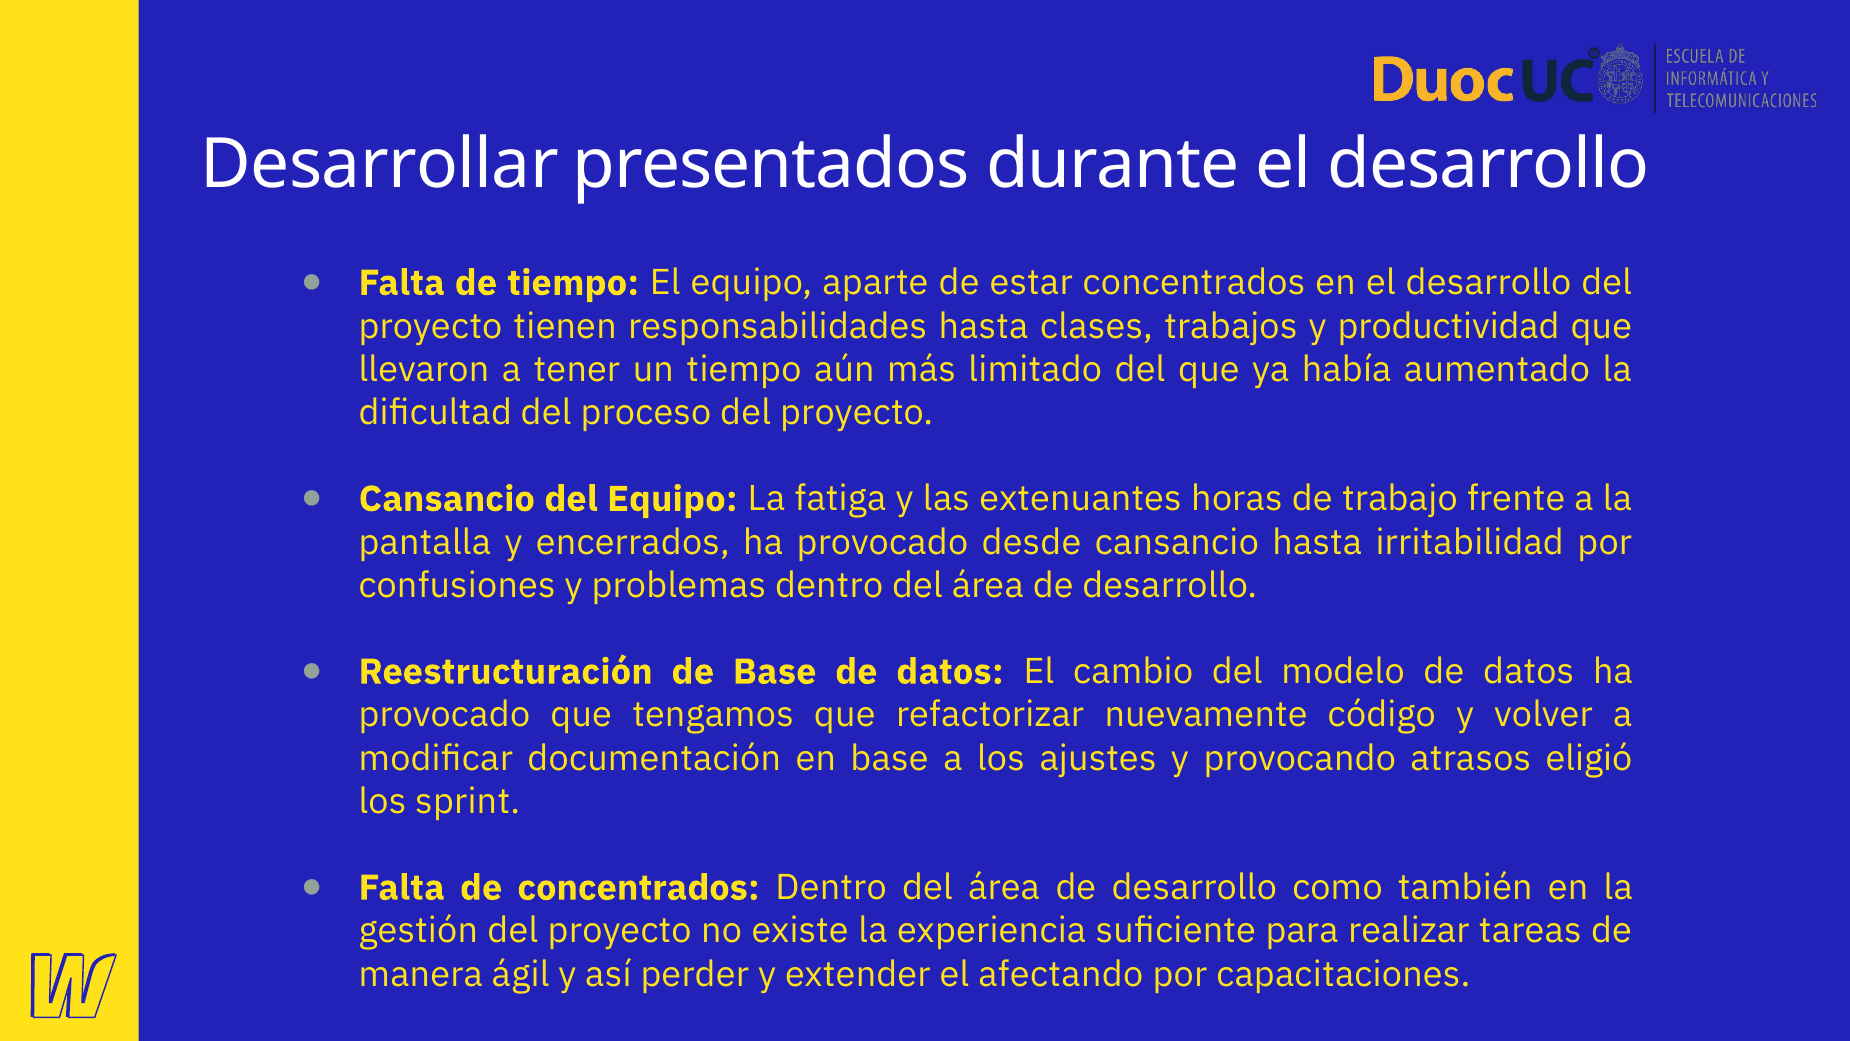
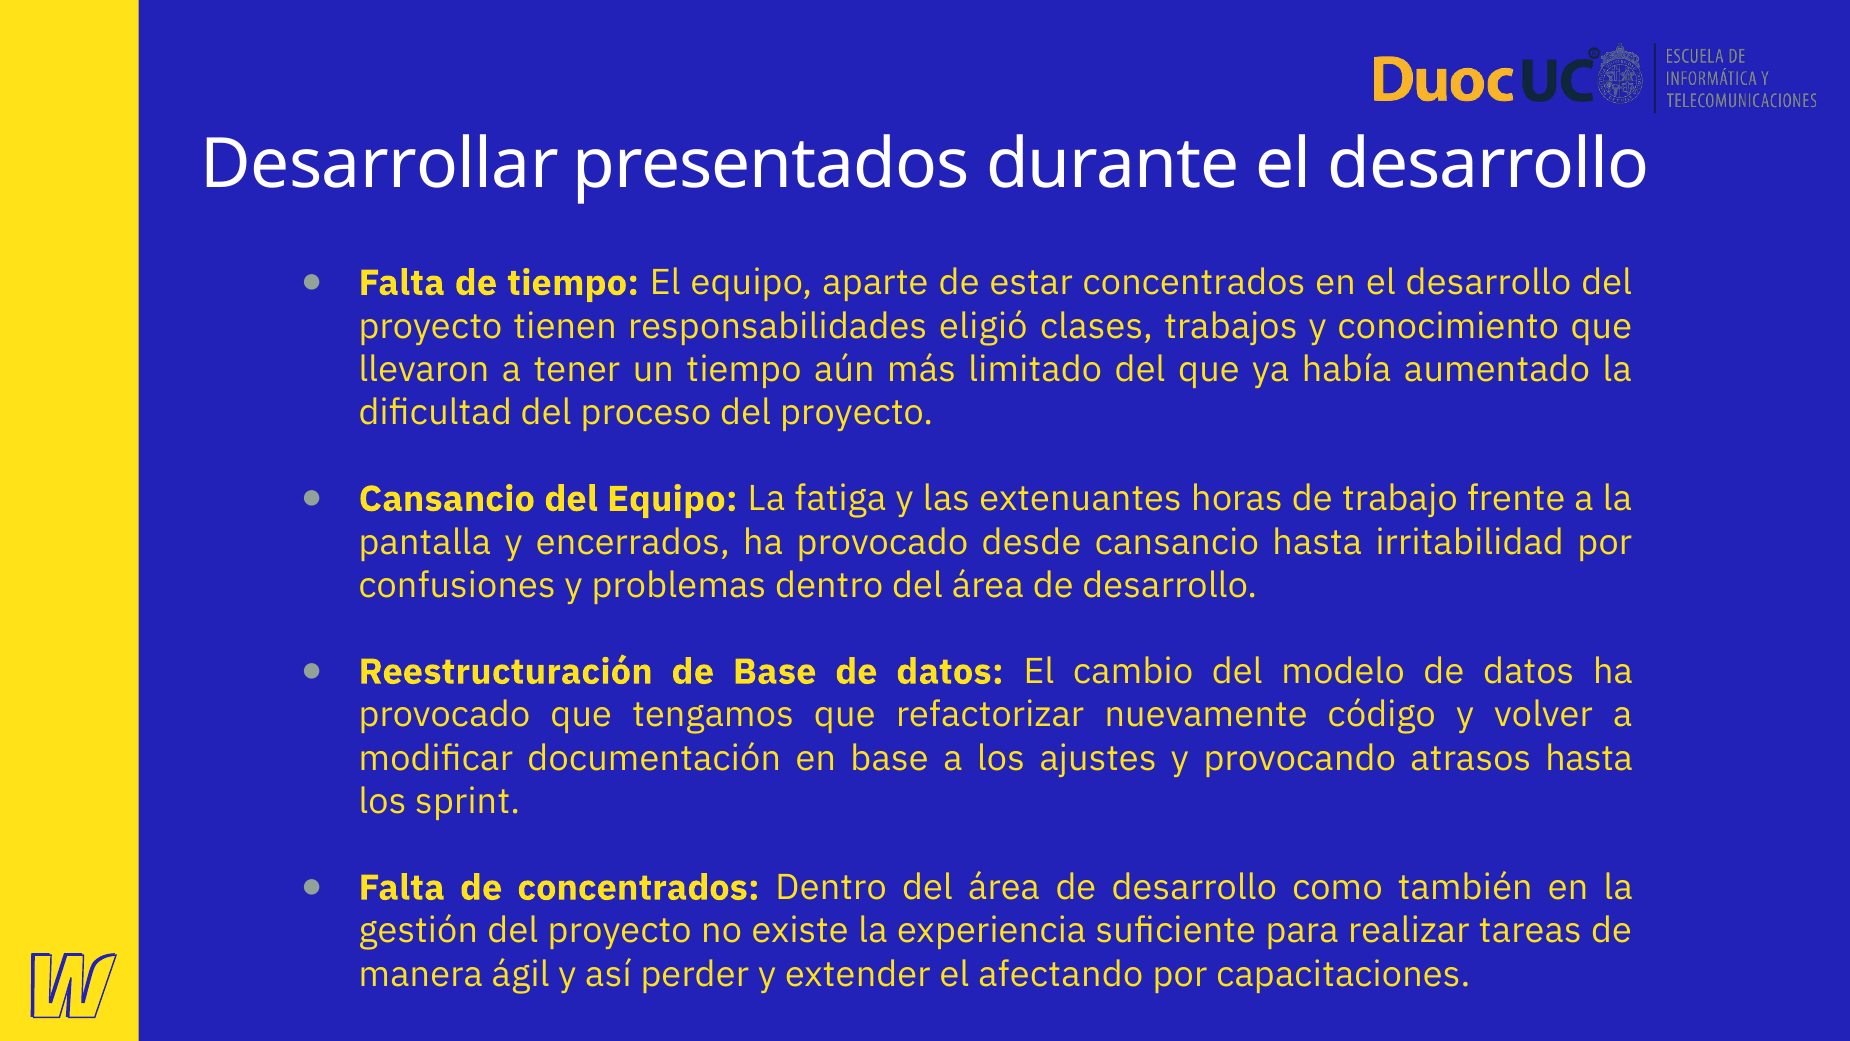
responsabilidades hasta: hasta -> eligió
productividad: productividad -> conocimiento
atrasos eligió: eligió -> hasta
